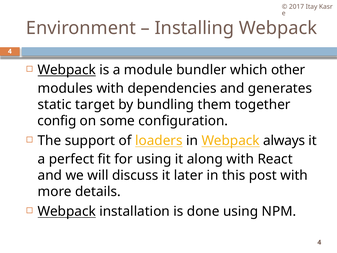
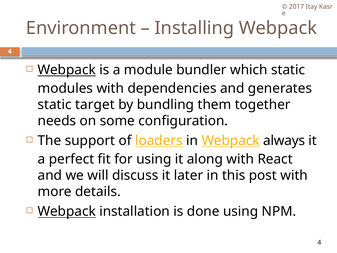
which other: other -> static
config: config -> needs
